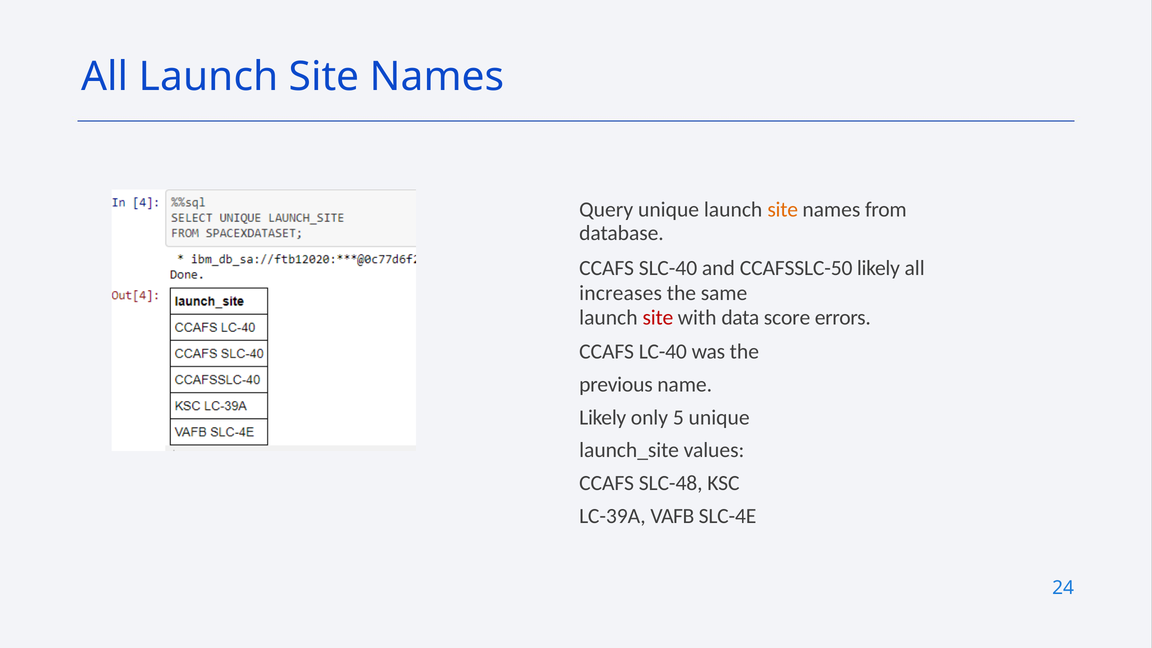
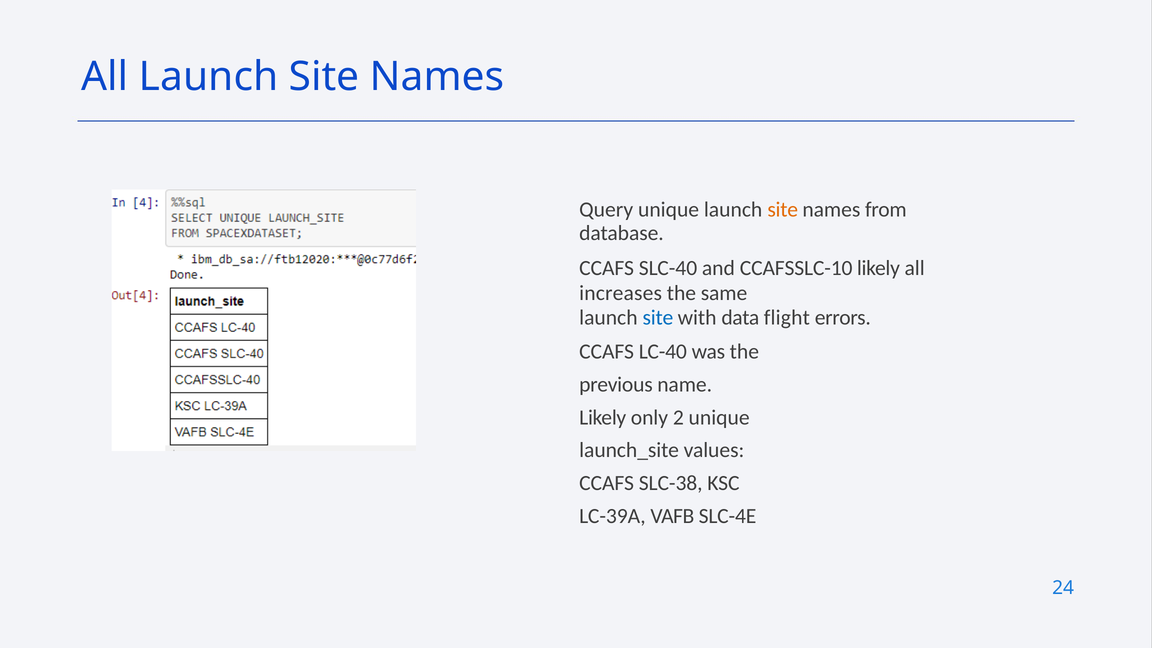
CCAFSSLC-50: CCAFSSLC-50 -> CCAFSSLC-10
site at (658, 318) colour: red -> blue
score: score -> flight
5: 5 -> 2
SLC-48: SLC-48 -> SLC-38
